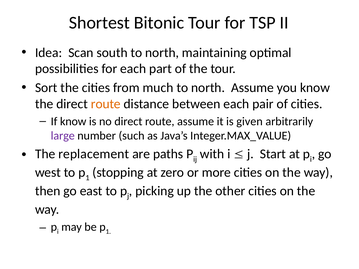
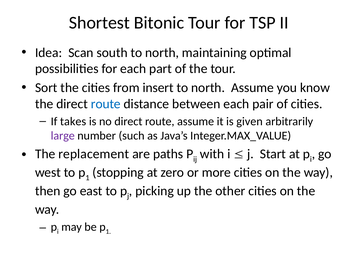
much: much -> insert
route at (106, 104) colour: orange -> blue
If know: know -> takes
